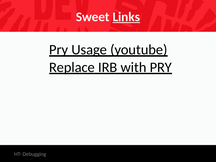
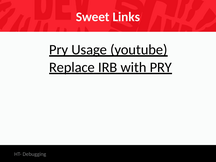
Links underline: present -> none
